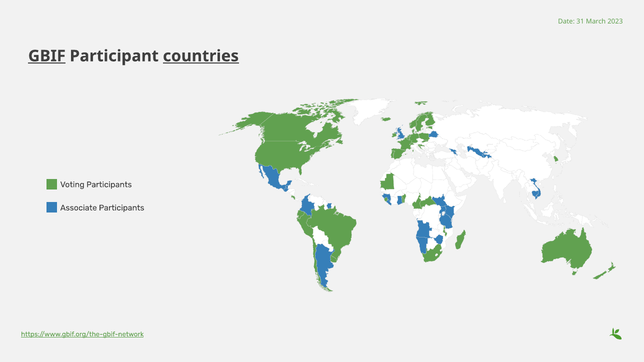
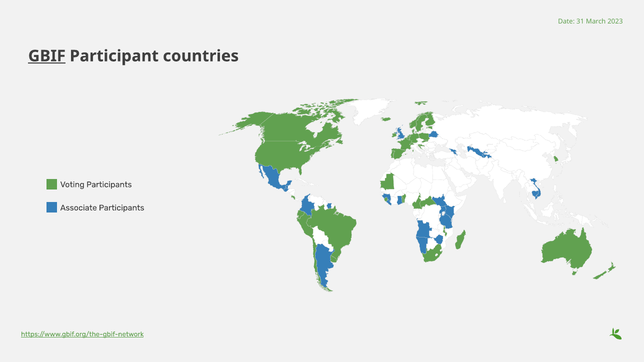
countries underline: present -> none
